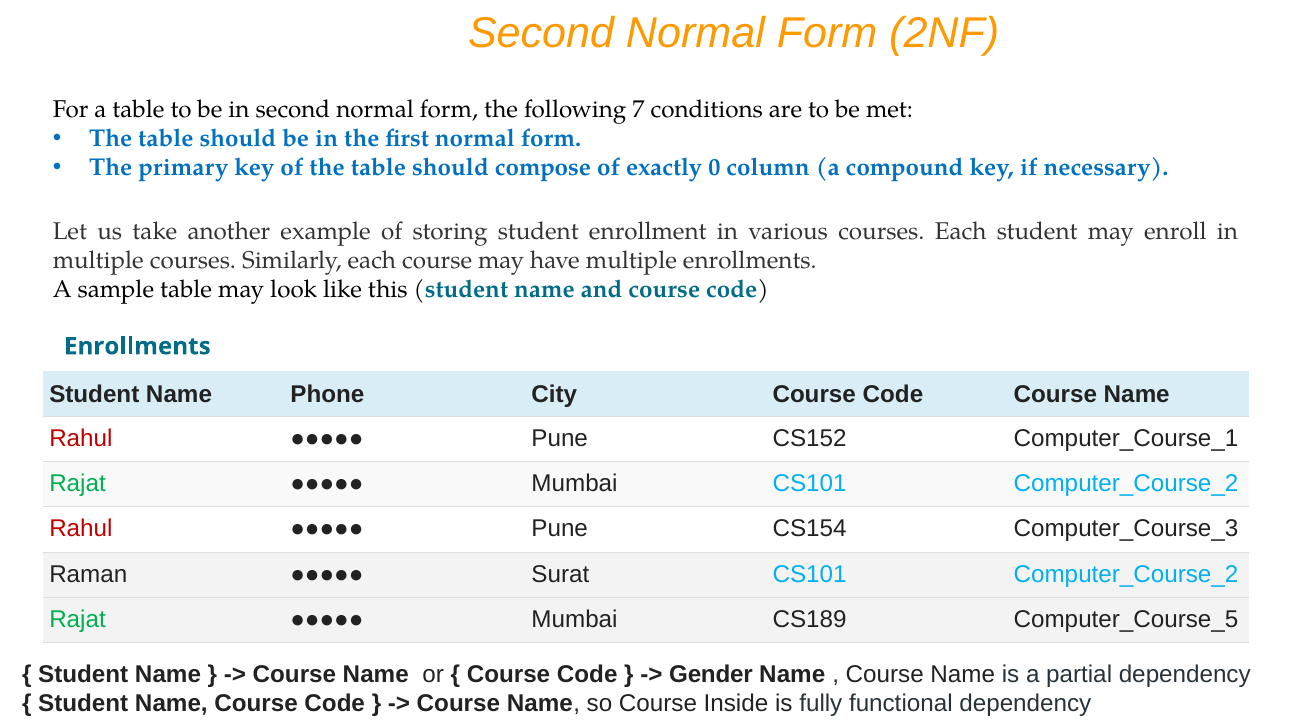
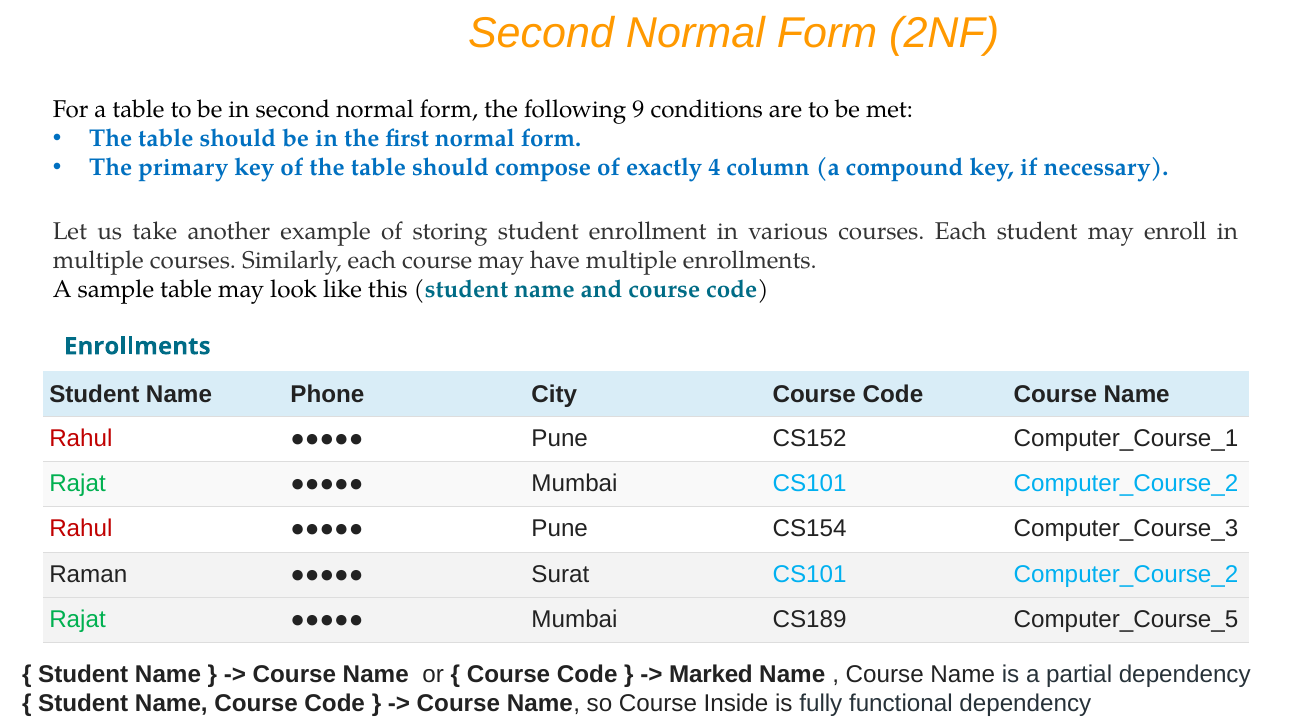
7: 7 -> 9
0: 0 -> 4
Gender: Gender -> Marked
